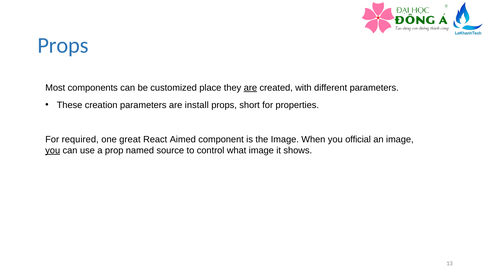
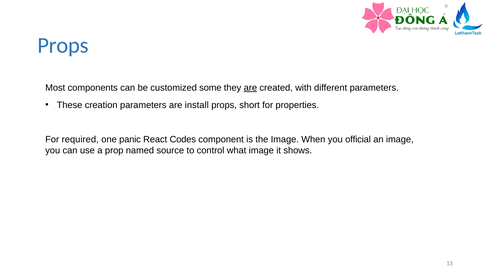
place: place -> some
great: great -> panic
Aimed: Aimed -> Codes
you at (53, 150) underline: present -> none
